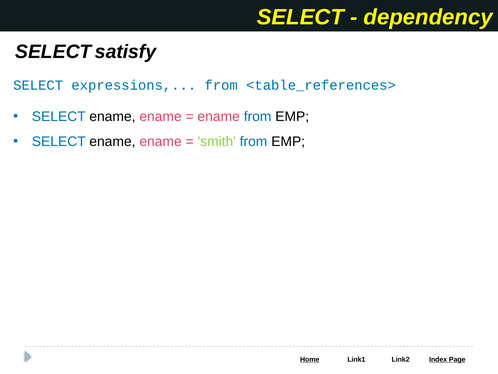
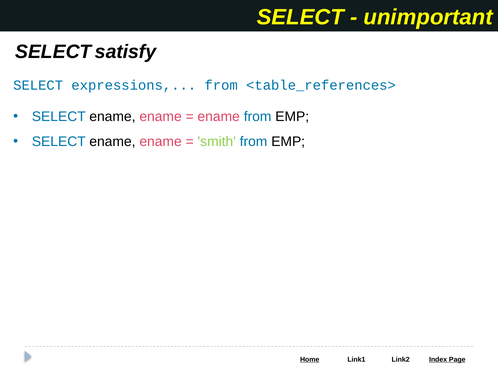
dependency: dependency -> unimportant
